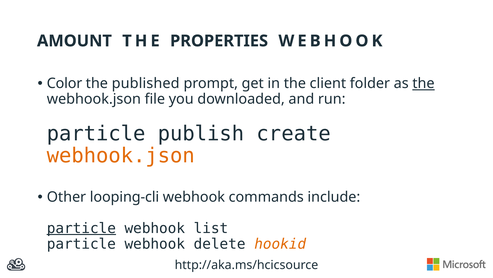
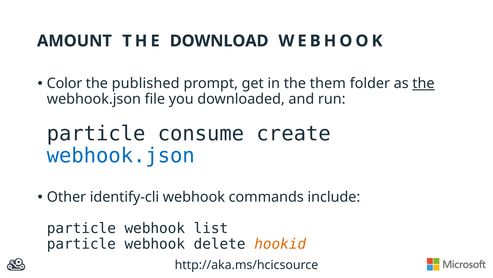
PROPERTIES: PROPERTIES -> DOWNLOAD
client: client -> them
publish: publish -> consume
webhook.json at (121, 155) colour: orange -> blue
looping-cli: looping-cli -> identify-cli
particle at (81, 228) underline: present -> none
